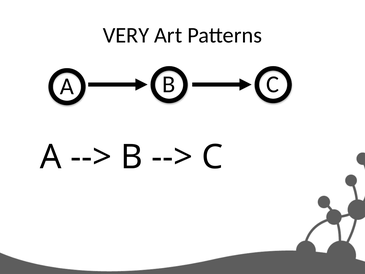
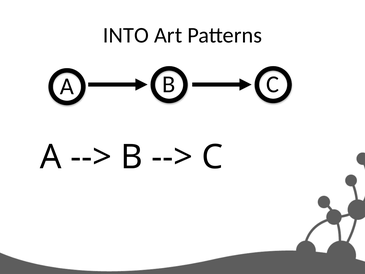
VERY: VERY -> INTO
